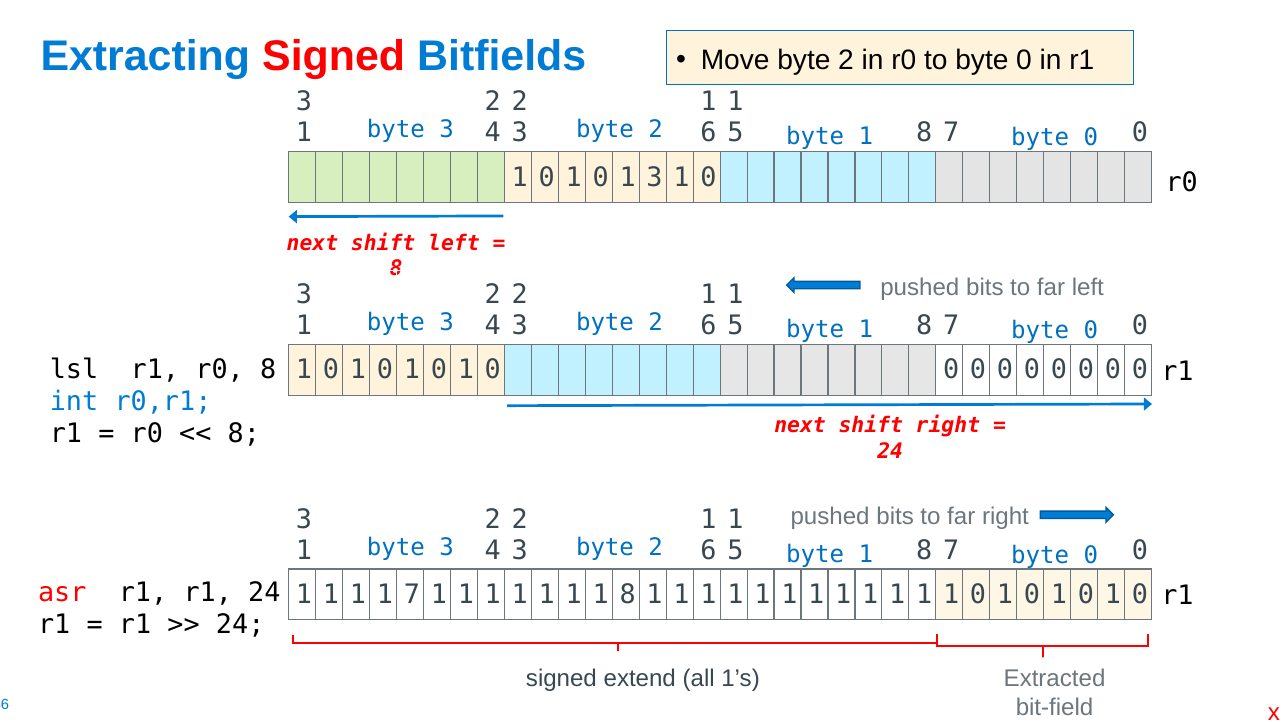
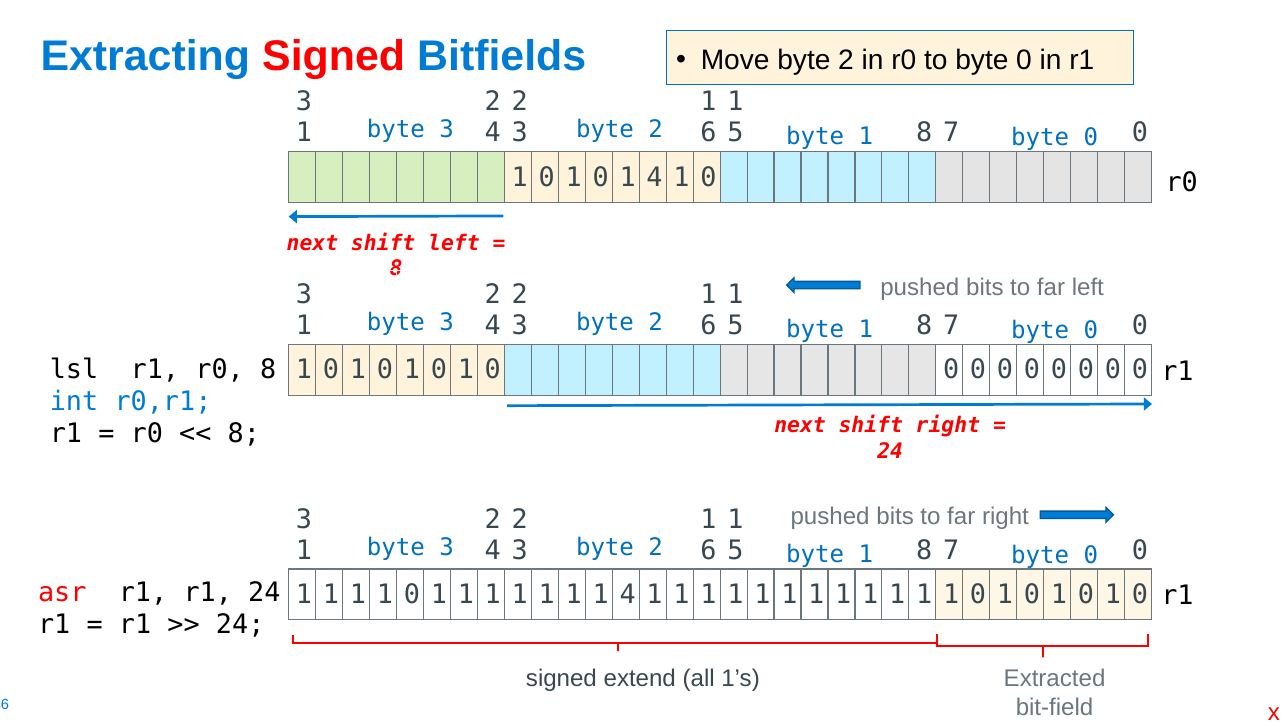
0 1 3: 3 -> 4
7 at (412, 595): 7 -> 0
1 1 8: 8 -> 4
